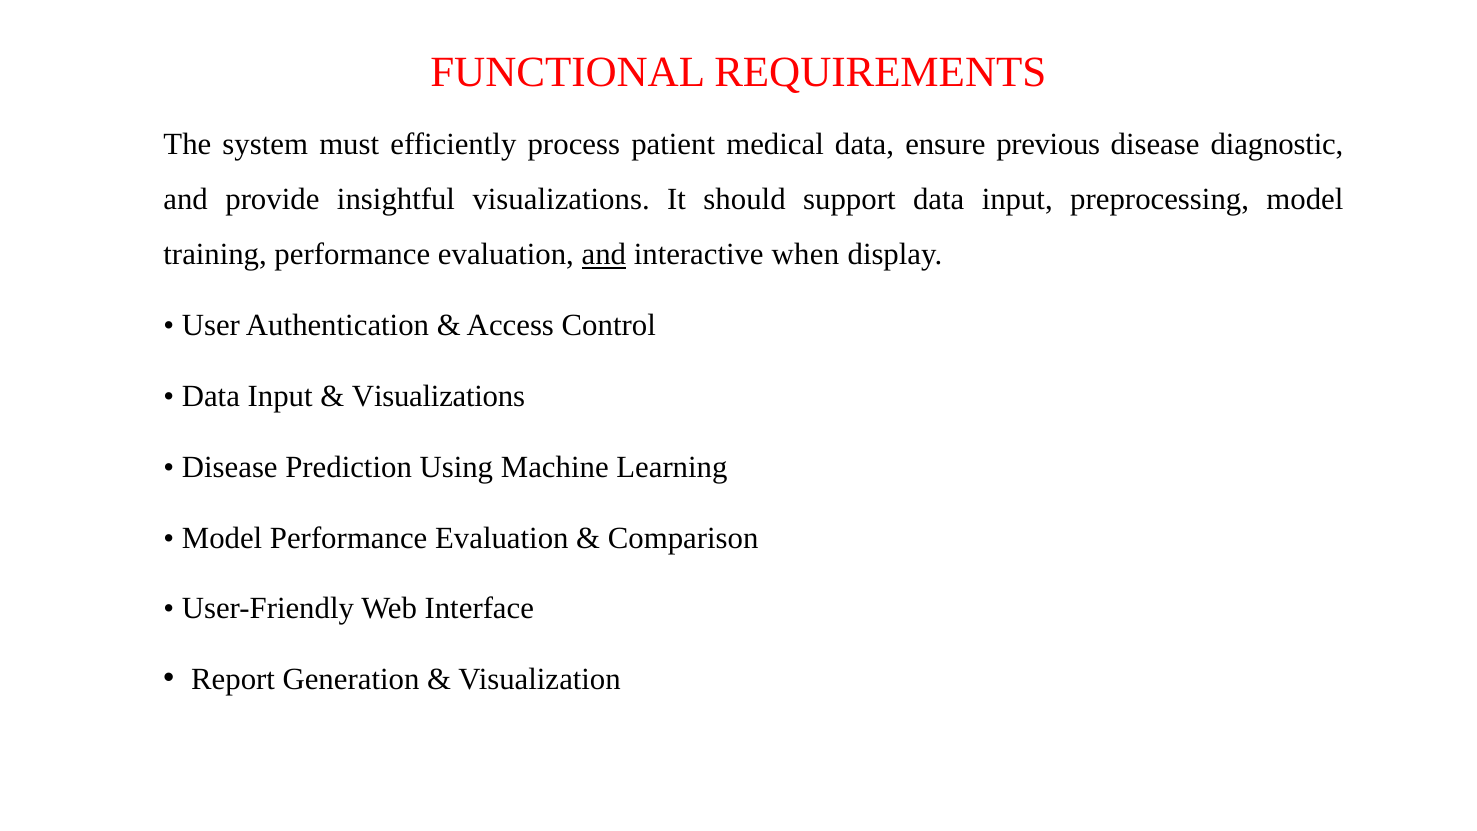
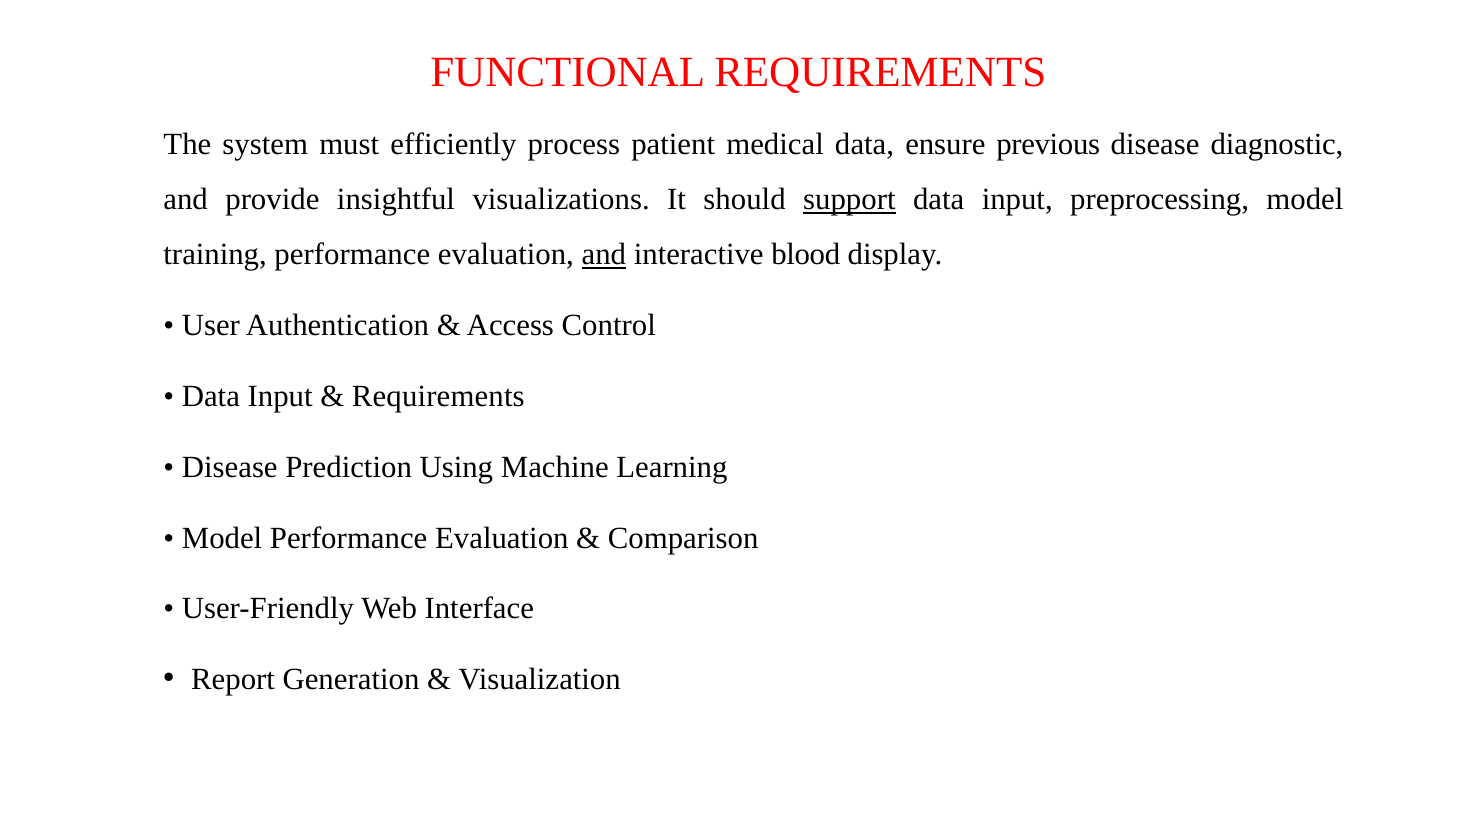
support underline: none -> present
when: when -> blood
Visualizations at (439, 396): Visualizations -> Requirements
